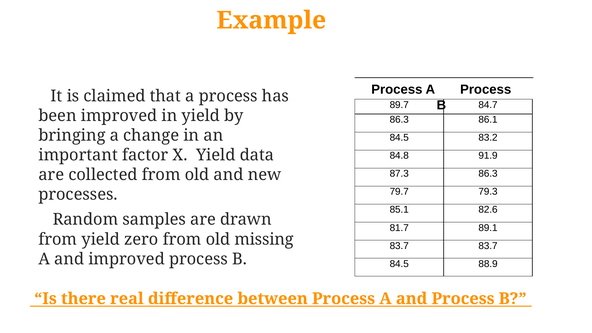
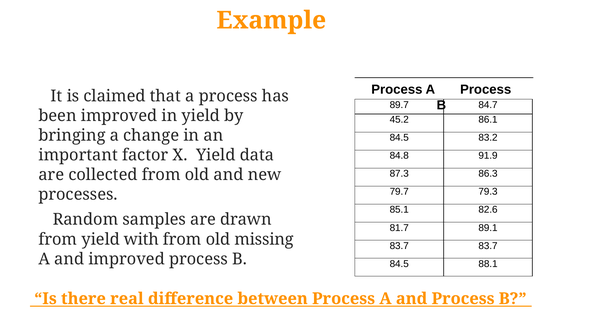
86.3 at (399, 120): 86.3 -> 45.2
zero: zero -> with
88.9: 88.9 -> 88.1
